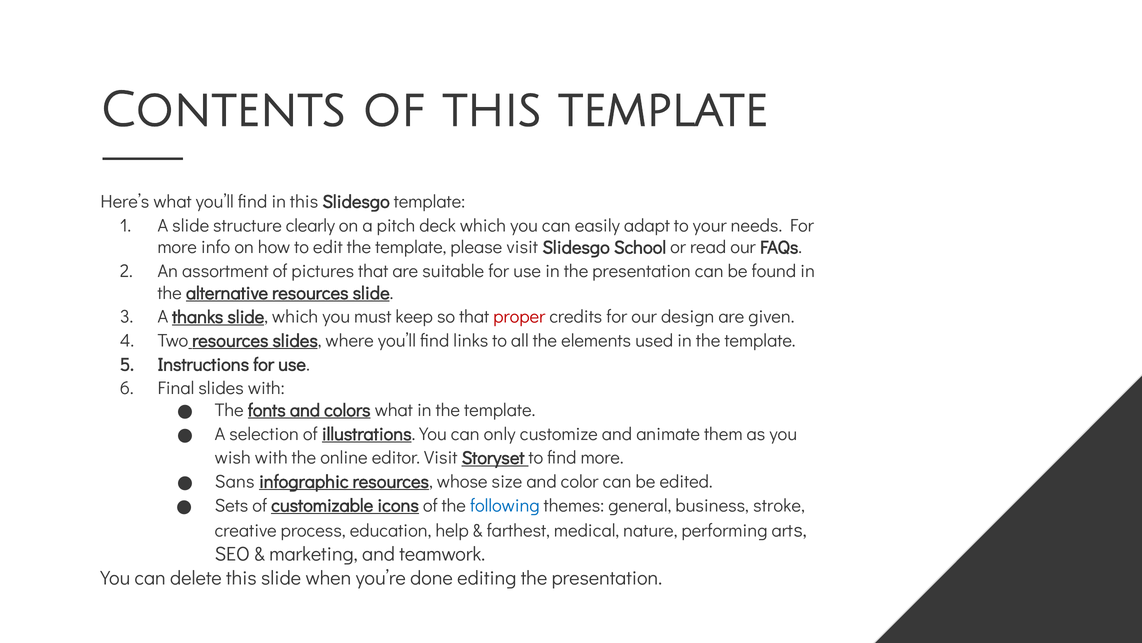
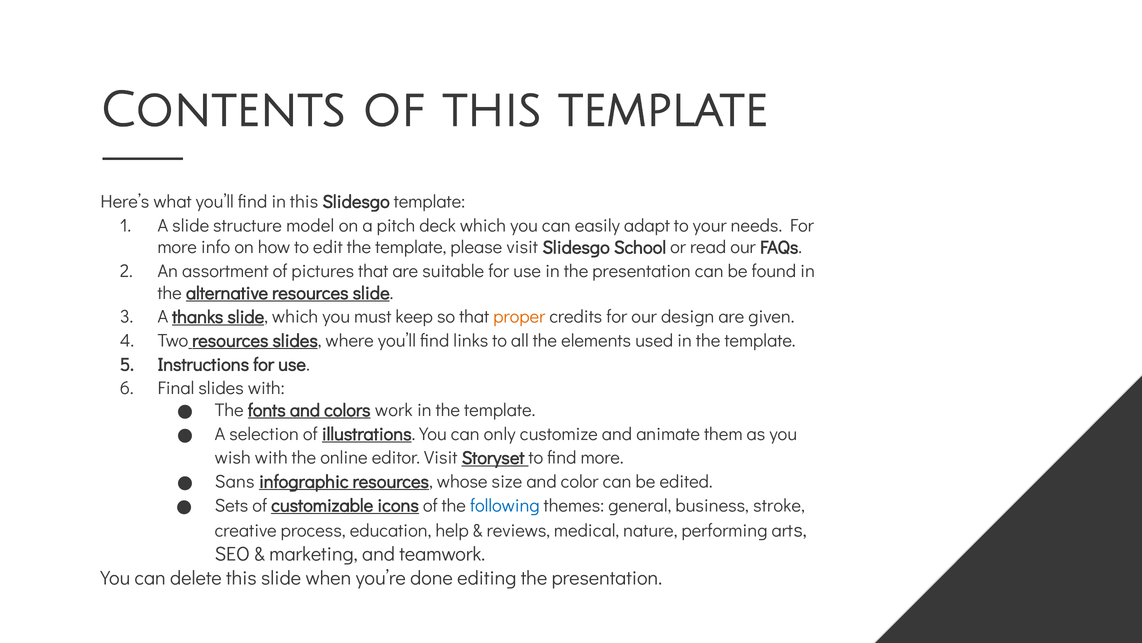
clearly: clearly -> model
proper colour: red -> orange
colors what: what -> work
farthest: farthest -> reviews
